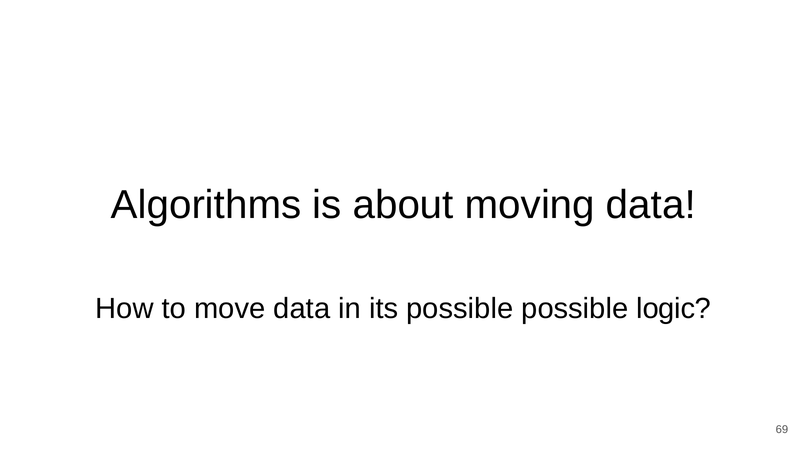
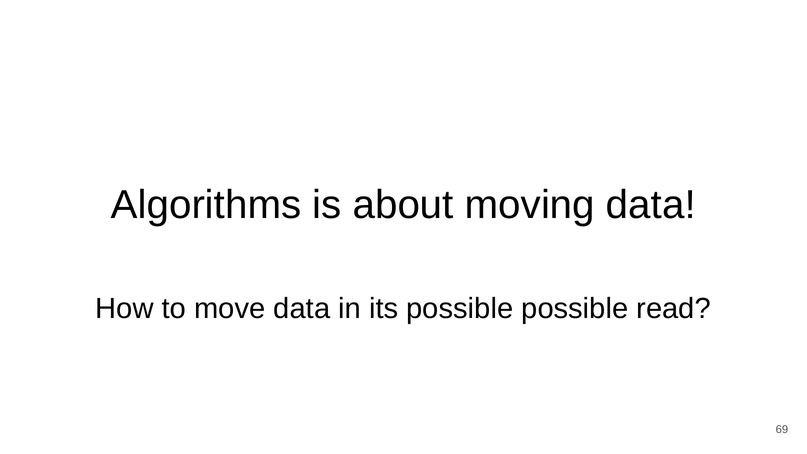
logic: logic -> read
